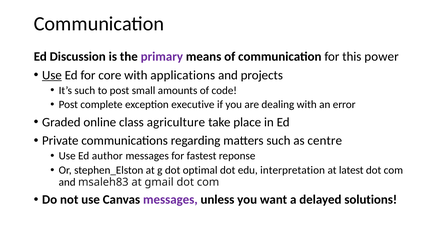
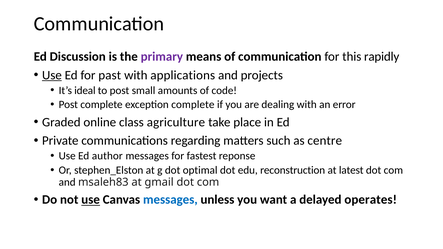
power: power -> rapidly
core: core -> past
It’s such: such -> ideal
exception executive: executive -> complete
interpretation: interpretation -> reconstruction
use at (91, 200) underline: none -> present
messages at (170, 200) colour: purple -> blue
solutions: solutions -> operates
